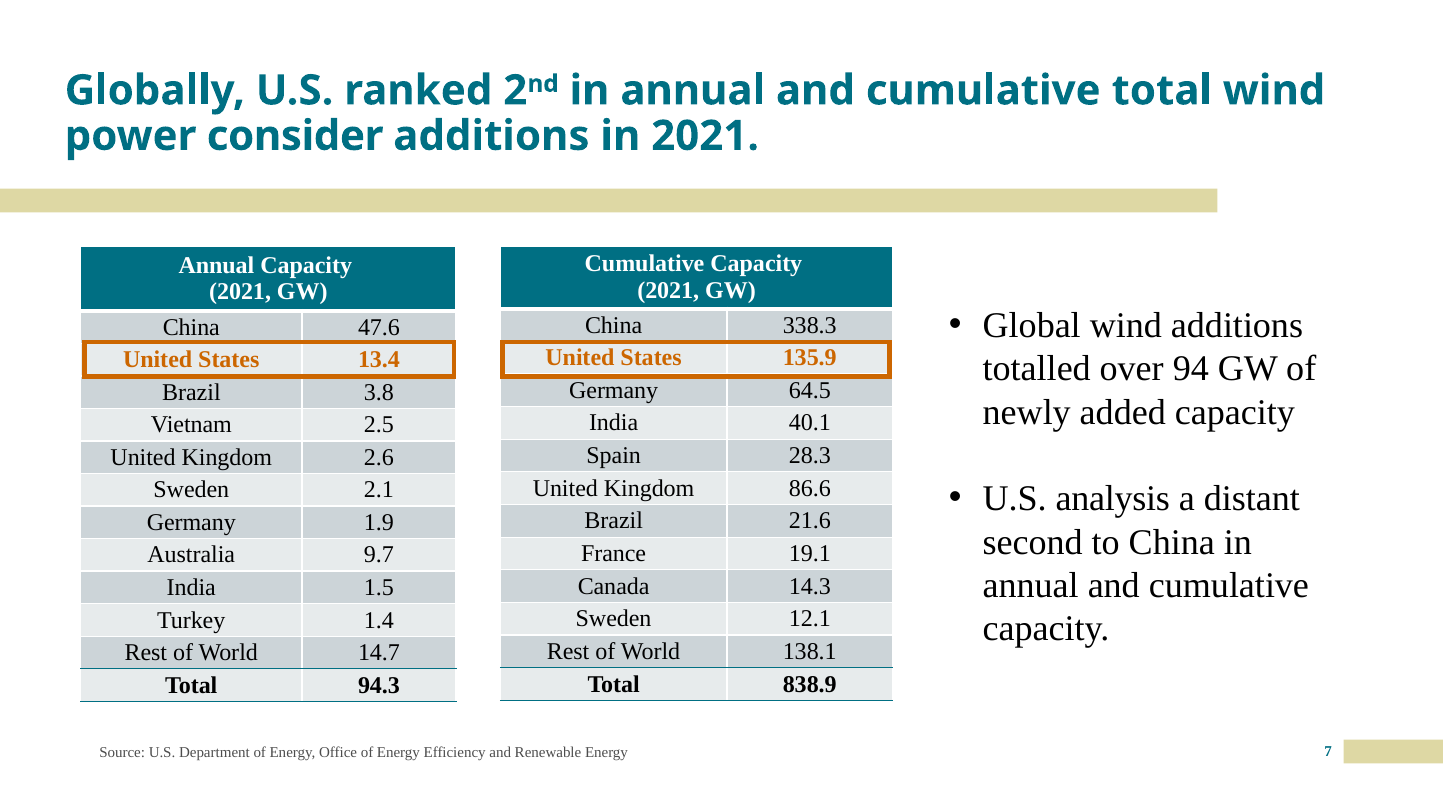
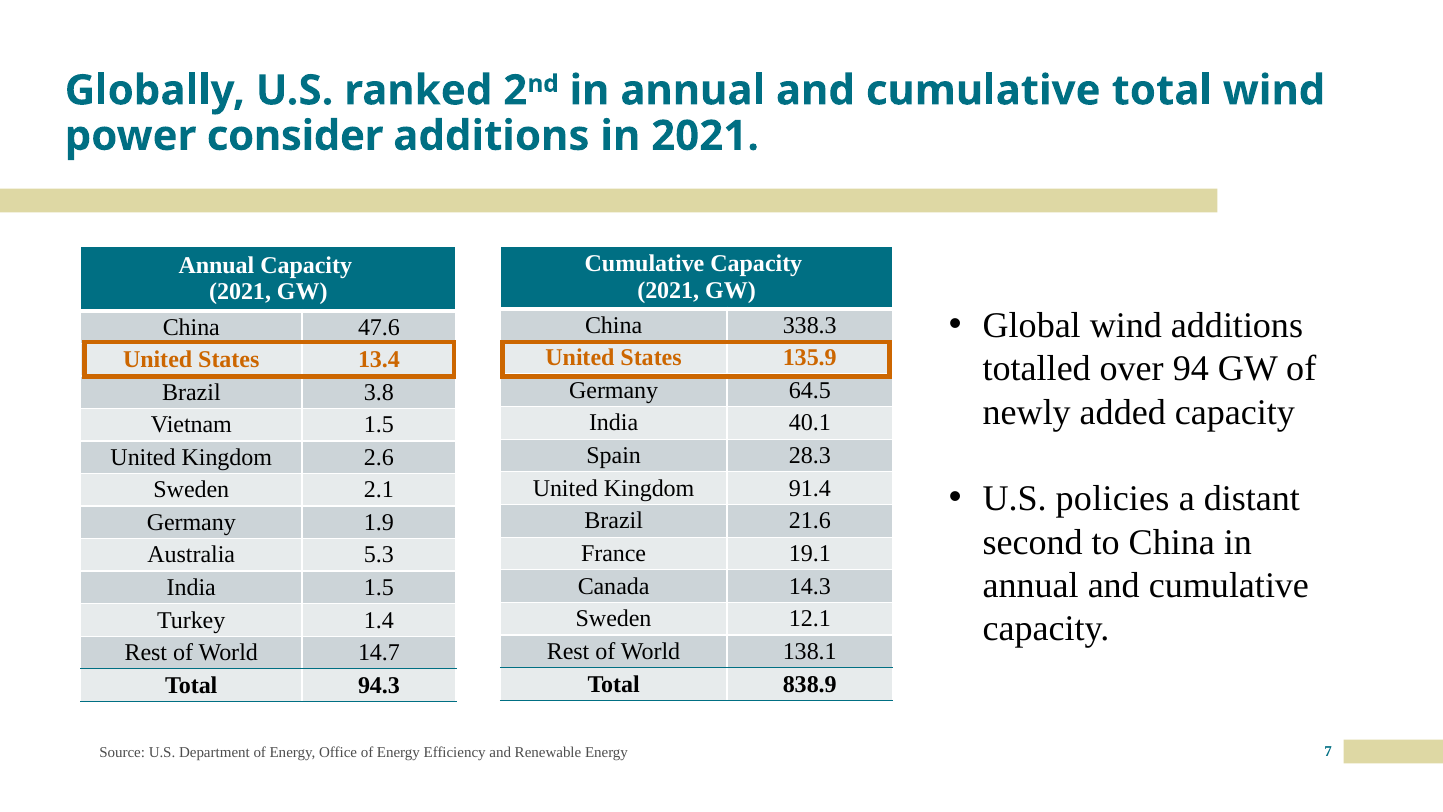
Vietnam 2.5: 2.5 -> 1.5
86.6: 86.6 -> 91.4
analysis: analysis -> policies
9.7: 9.7 -> 5.3
